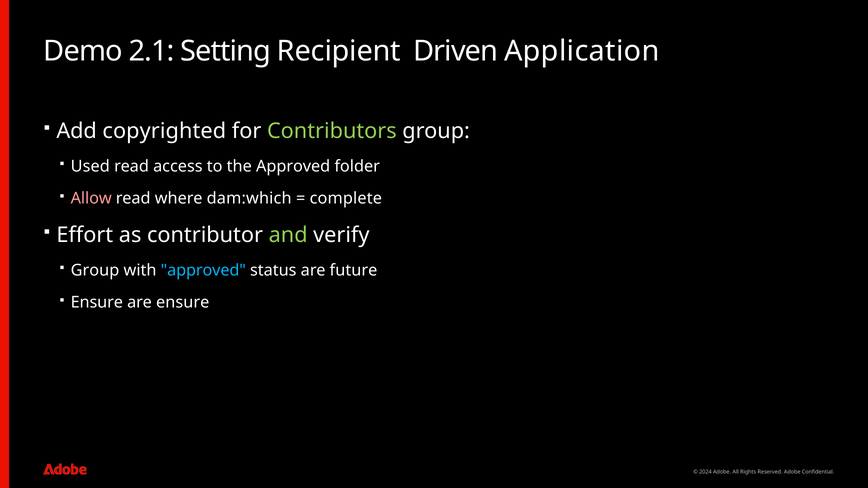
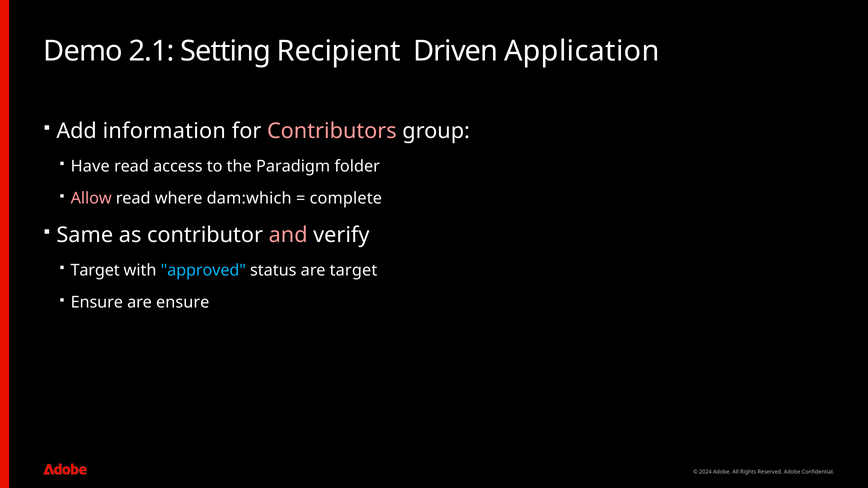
copyrighted: copyrighted -> information
Contributors colour: light green -> pink
Used: Used -> Have
the Approved: Approved -> Paradigm
Effort: Effort -> Same
and colour: light green -> pink
Group at (95, 270): Group -> Target
are future: future -> target
